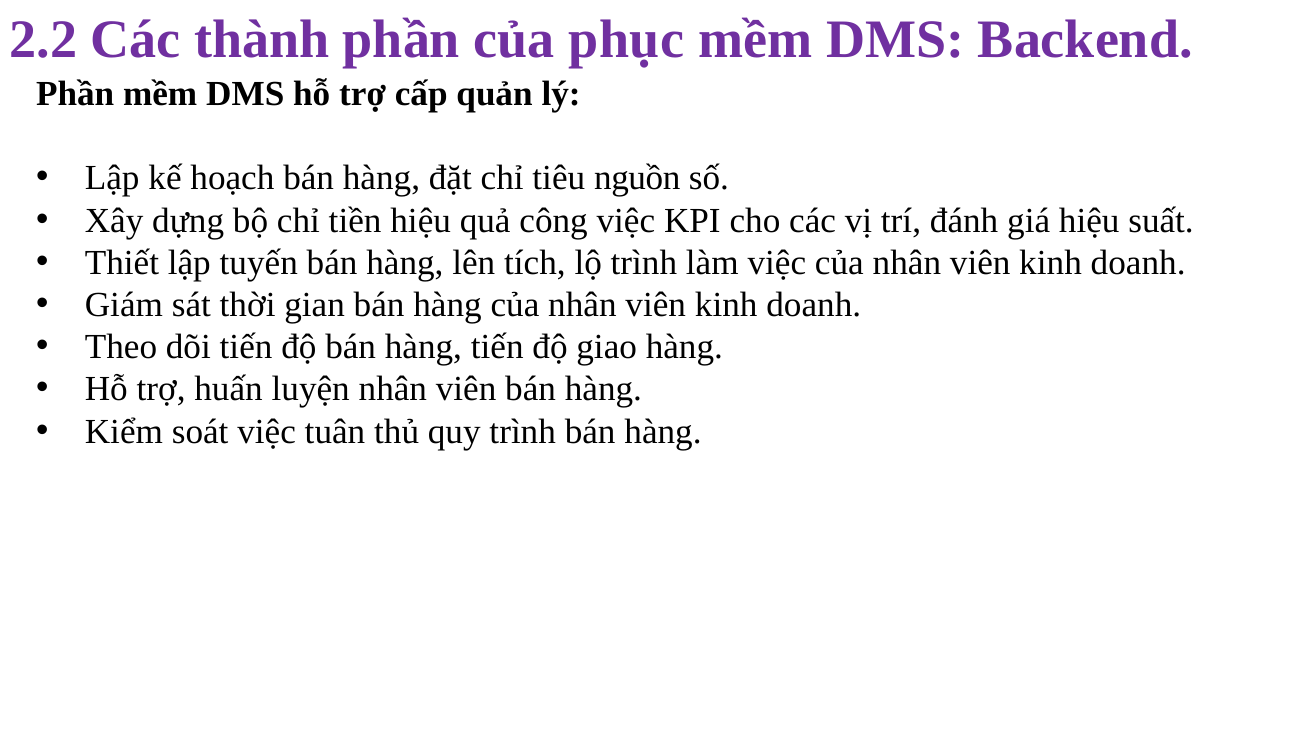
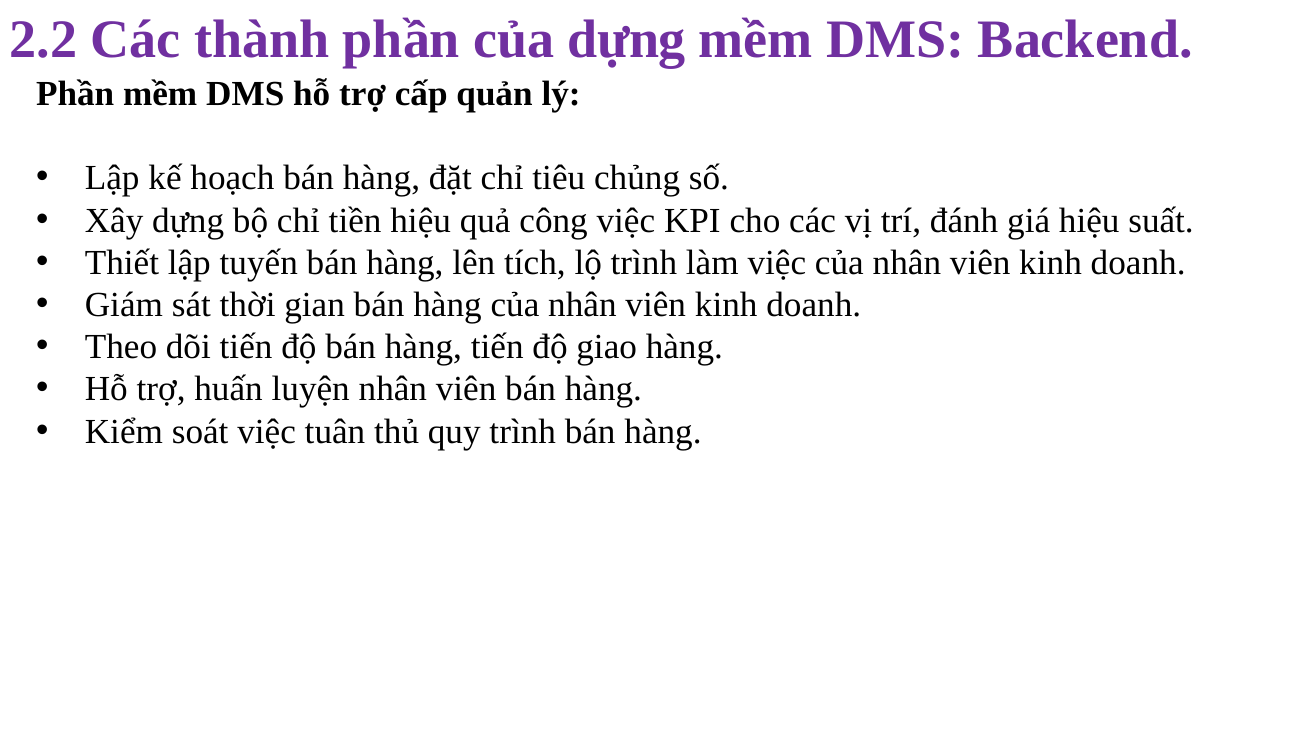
của phục: phục -> dựng
nguồn: nguồn -> chủng
